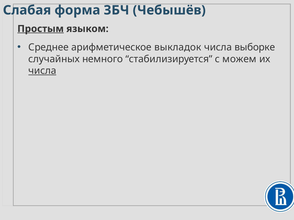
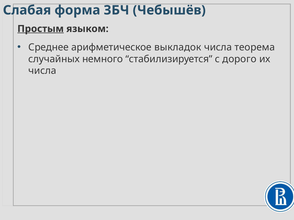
выборке: выборке -> теорема
можем: можем -> дорого
числа at (42, 71) underline: present -> none
